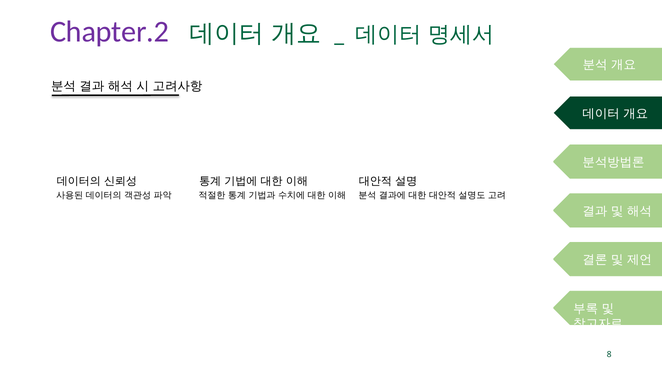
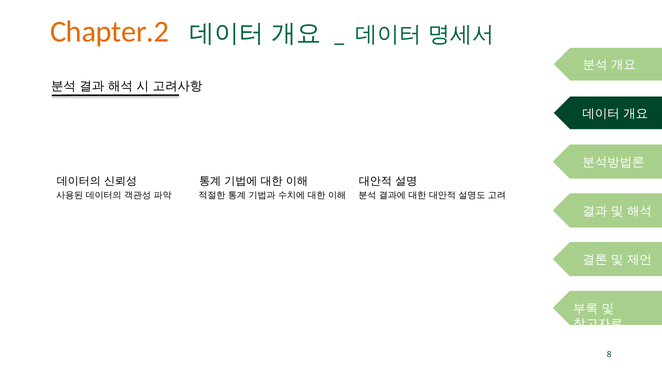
Chapter.2 colour: purple -> orange
